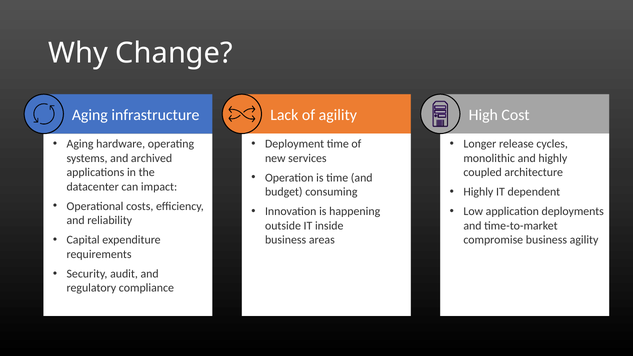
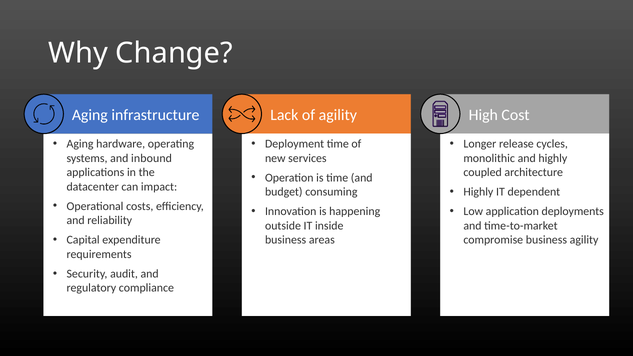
archived: archived -> inbound
